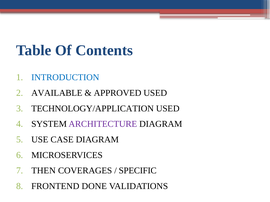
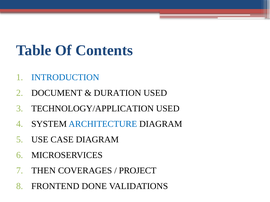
AVAILABLE: AVAILABLE -> DOCUMENT
APPROVED: APPROVED -> DURATION
ARCHITECTURE colour: purple -> blue
SPECIFIC: SPECIFIC -> PROJECT
